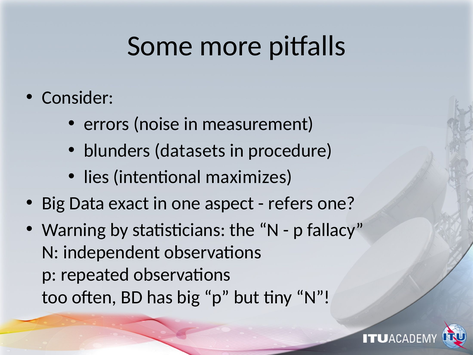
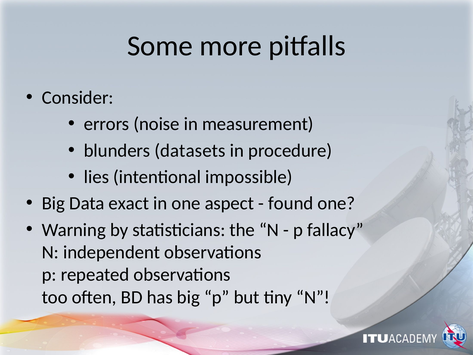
maximizes: maximizes -> impossible
refers: refers -> found
